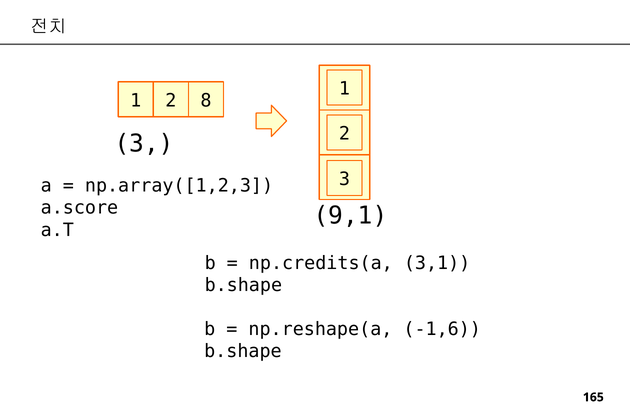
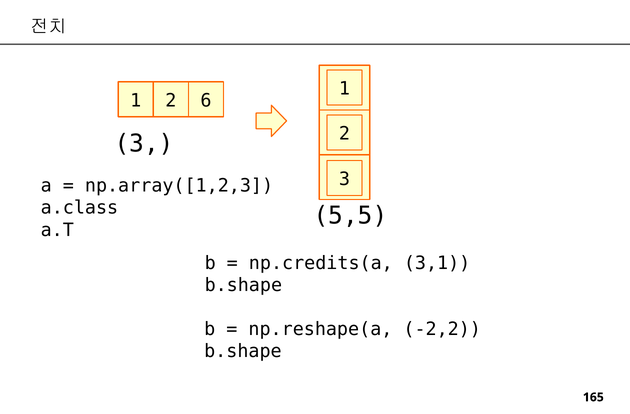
8: 8 -> 6
a.score: a.score -> a.class
9,1: 9,1 -> 5,5
-1,6: -1,6 -> -2,2
